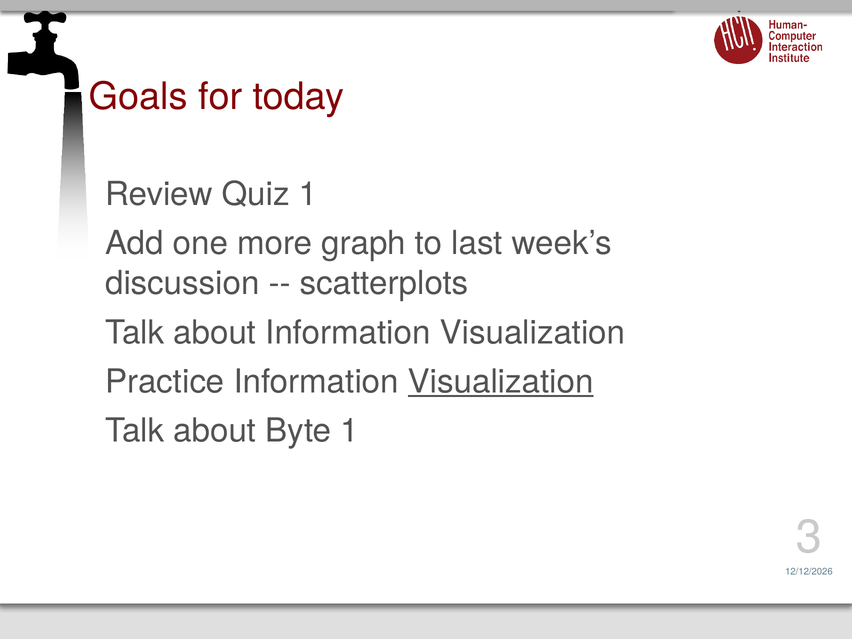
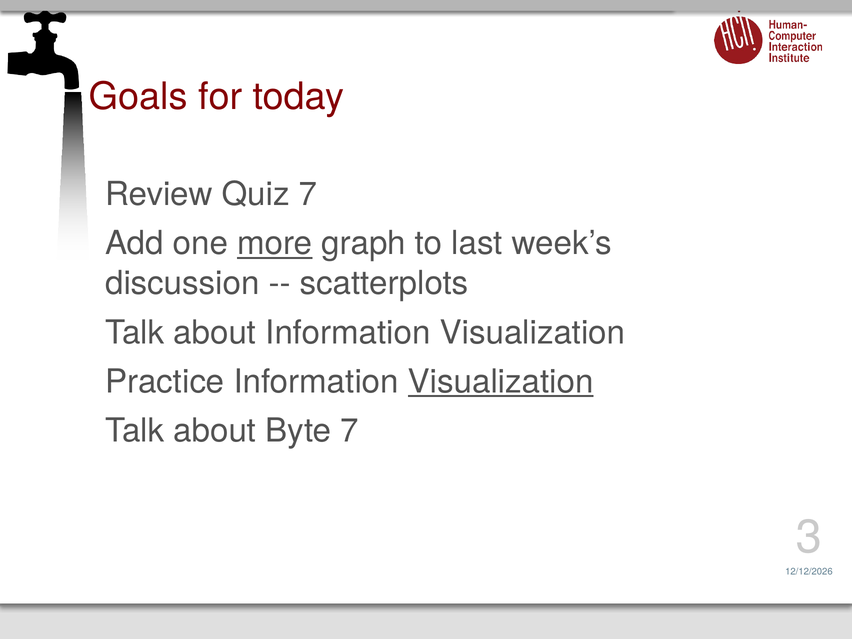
Quiz 1: 1 -> 7
more underline: none -> present
Byte 1: 1 -> 7
